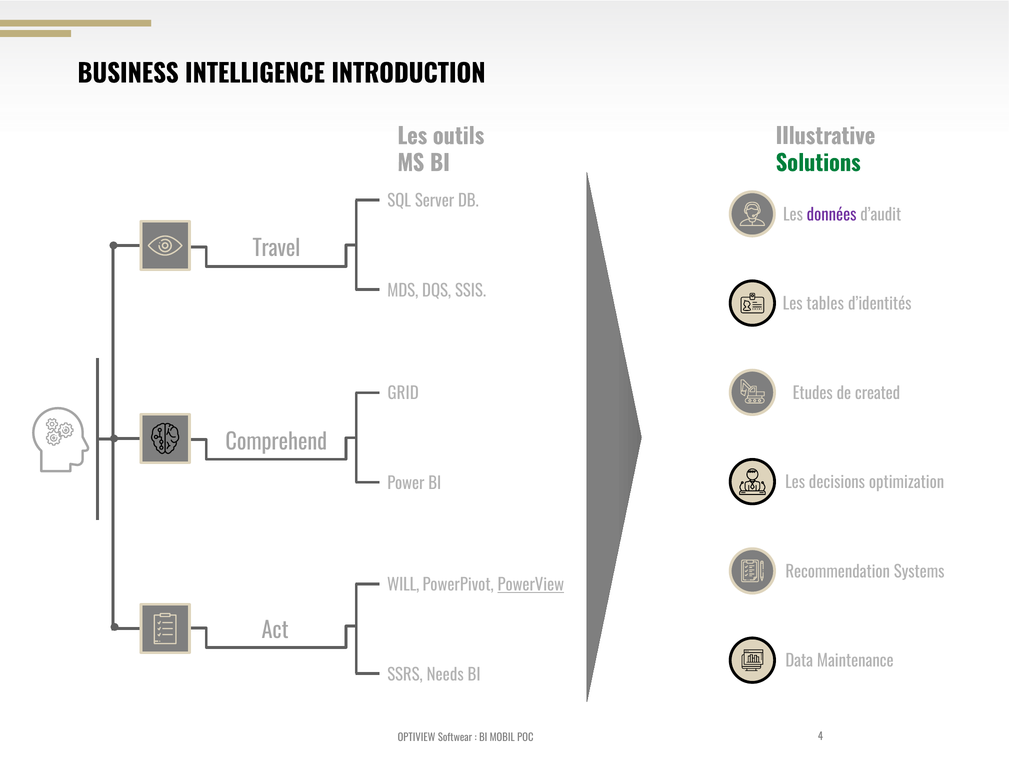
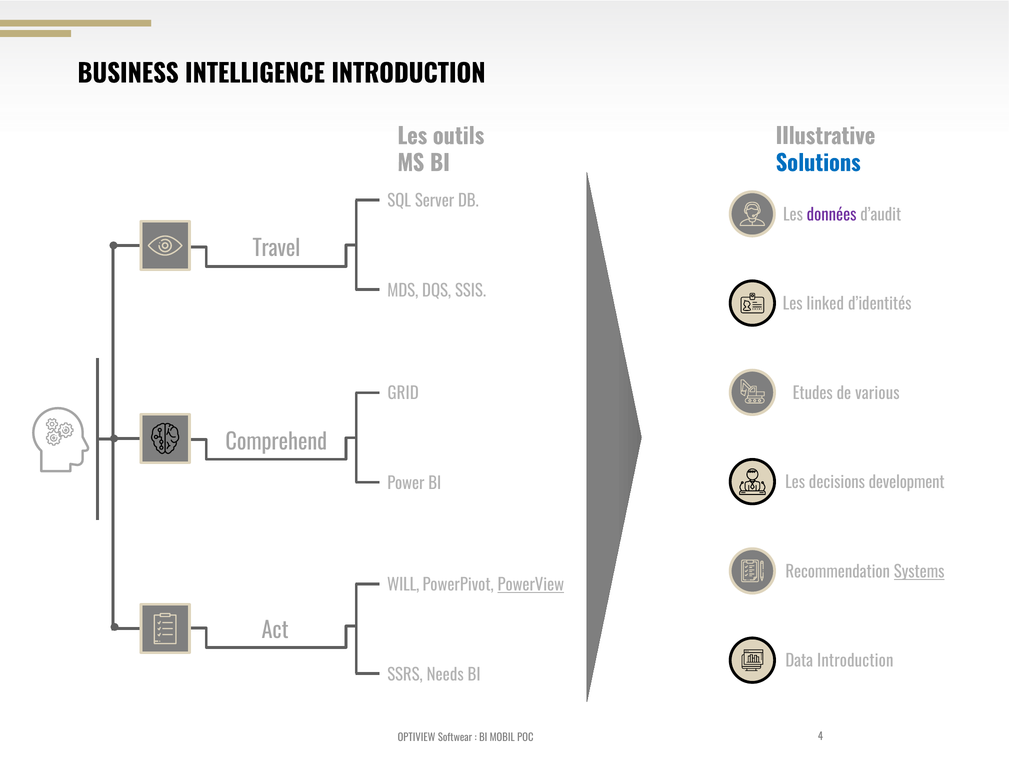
Solutions colour: green -> blue
tables: tables -> linked
created: created -> various
optimization: optimization -> development
Systems underline: none -> present
Data Maintenance: Maintenance -> Introduction
